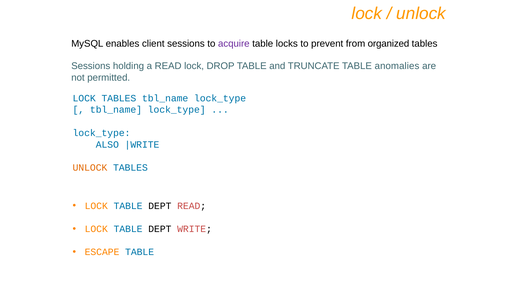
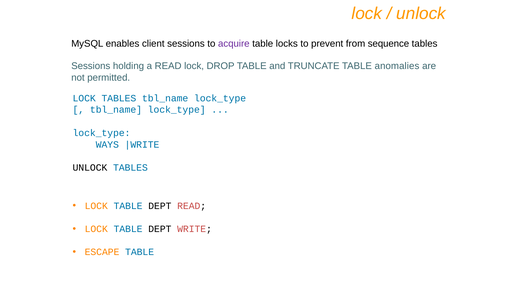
organized: organized -> sequence
ALSO: ALSO -> WAYS
UNLOCK at (90, 168) colour: orange -> black
